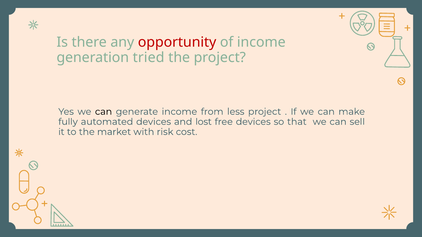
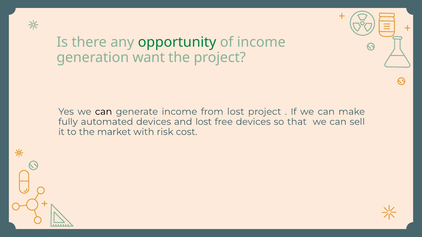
opportunity colour: red -> green
tried: tried -> want
from less: less -> lost
